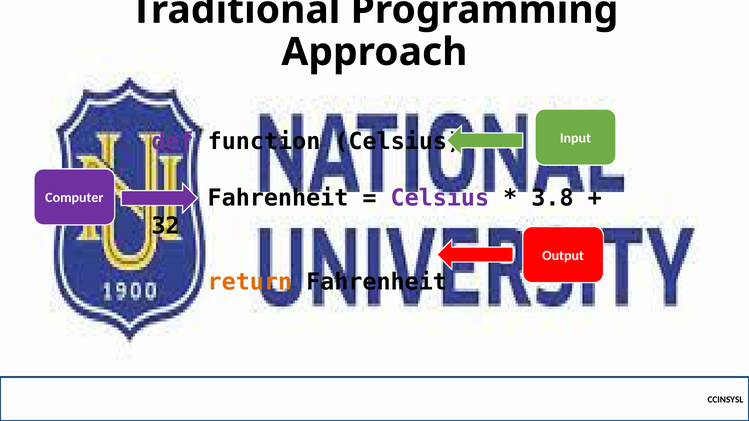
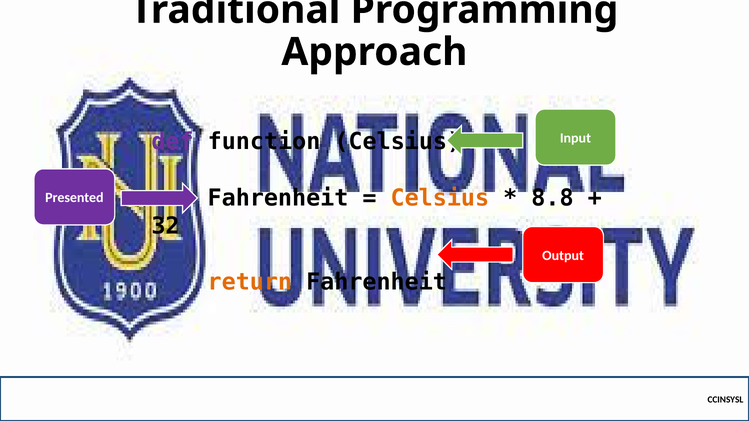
Celsius at (440, 198) colour: purple -> orange
3.8: 3.8 -> 8.8
Computer: Computer -> Presented
